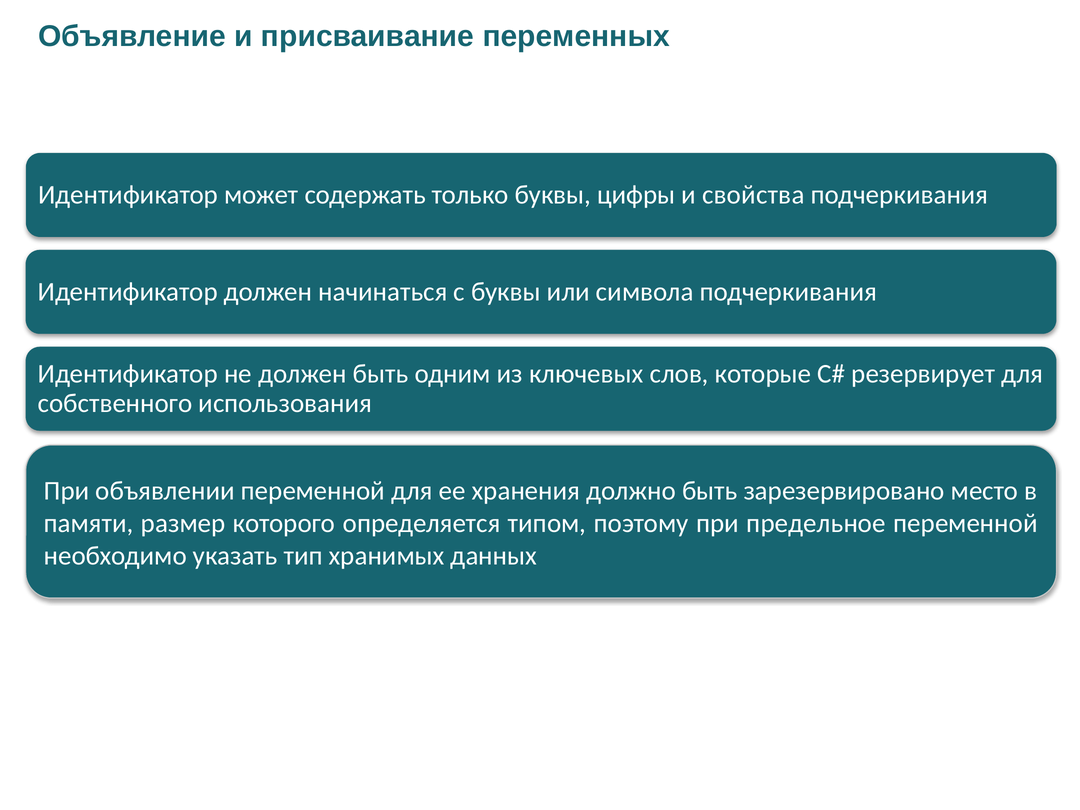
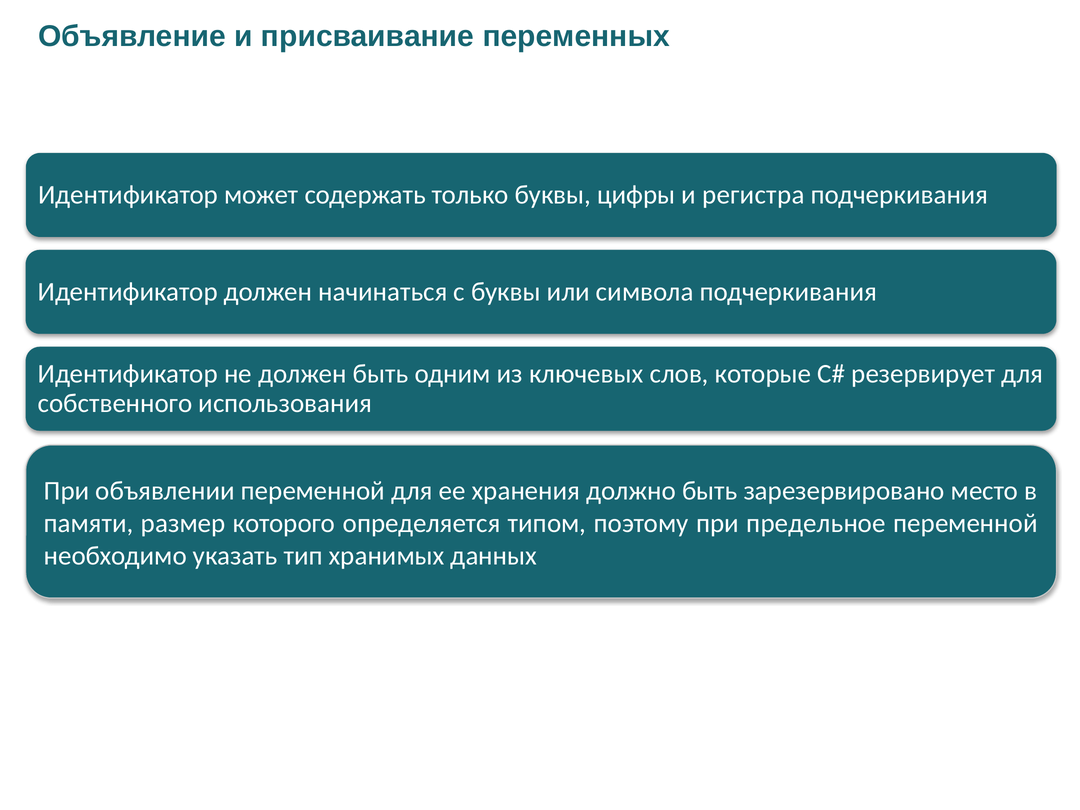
свойства: свойства -> регистра
